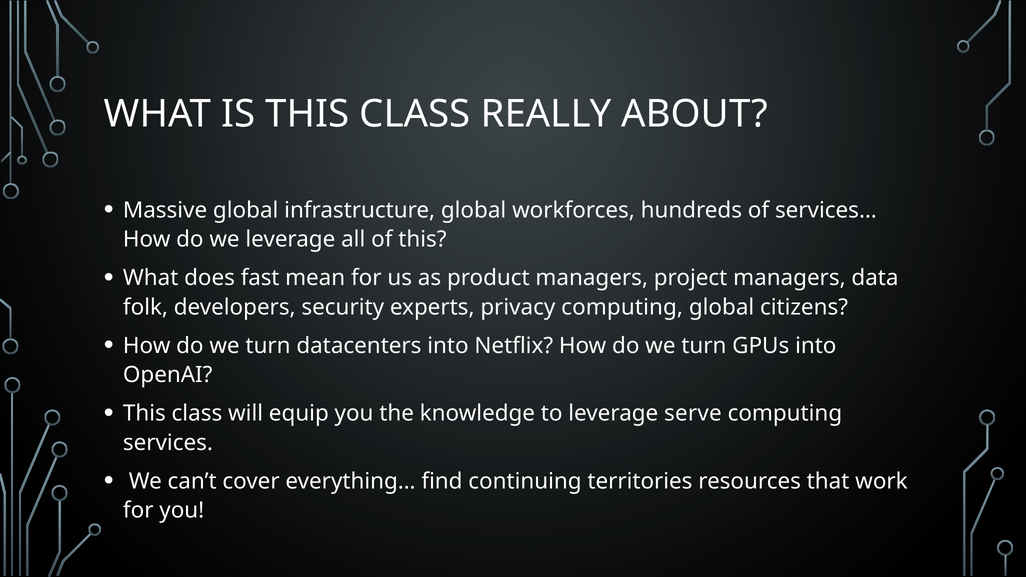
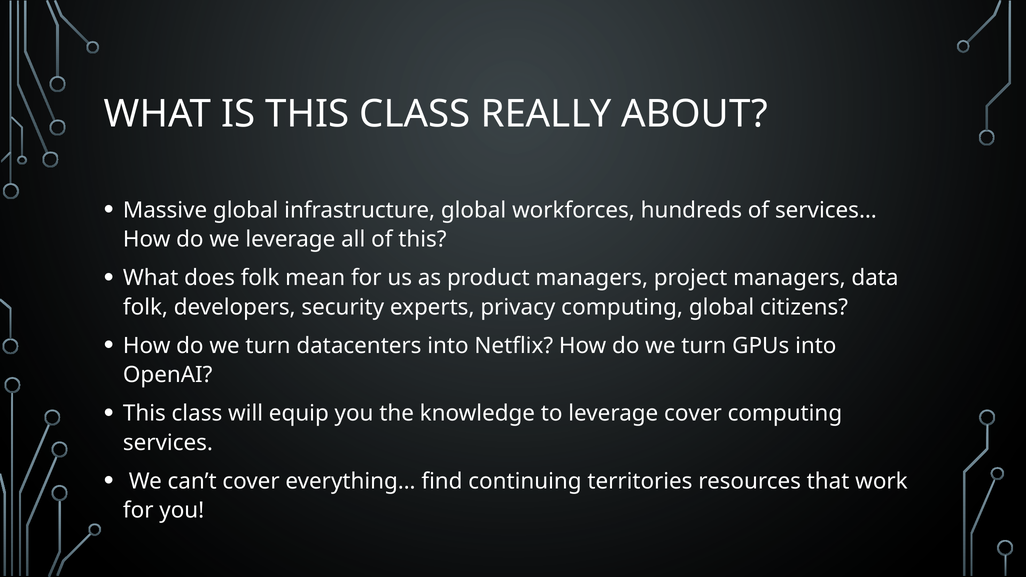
does fast: fast -> folk
leverage serve: serve -> cover
